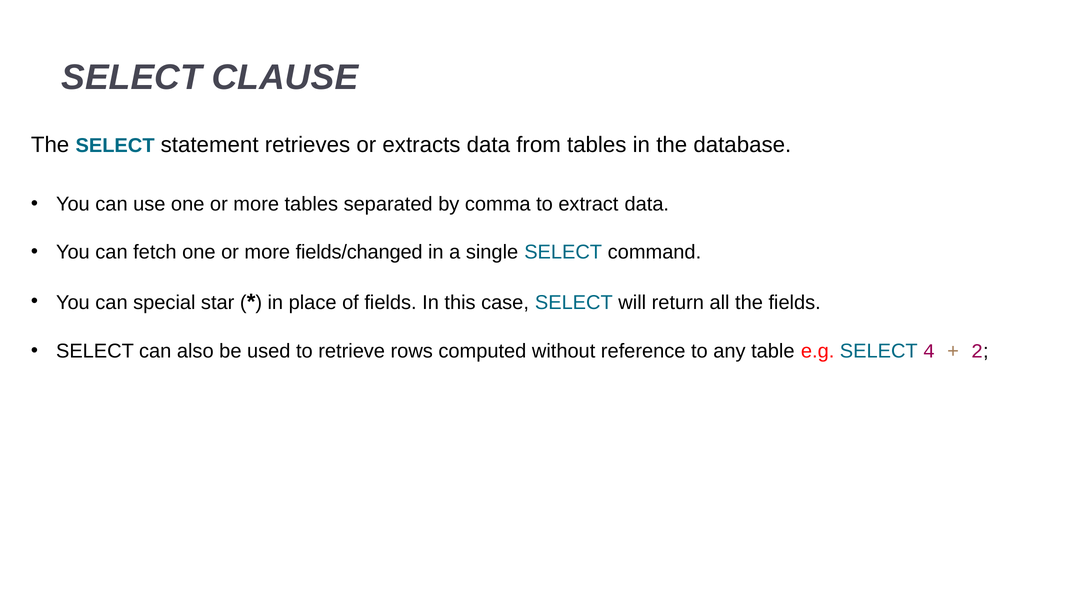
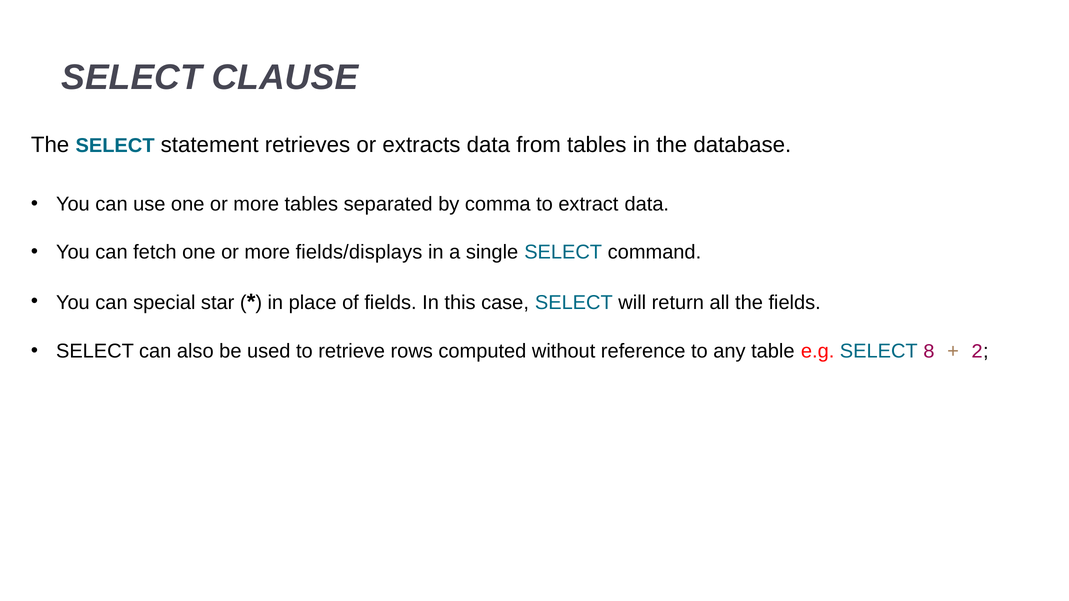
fields/changed: fields/changed -> fields/displays
4: 4 -> 8
